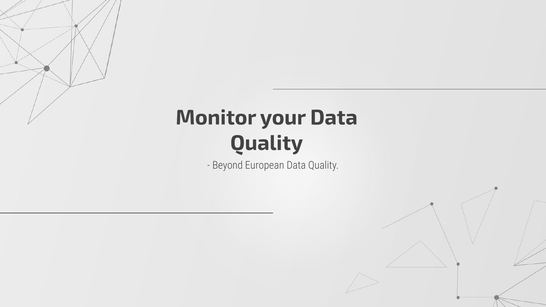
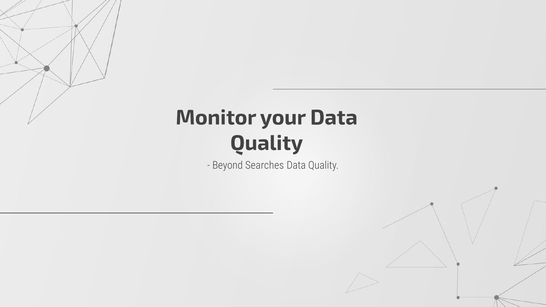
European: European -> Searches
